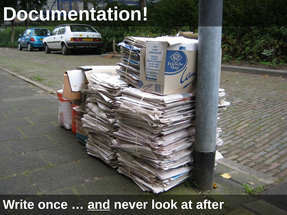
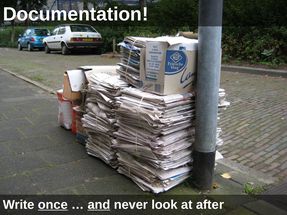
once underline: none -> present
